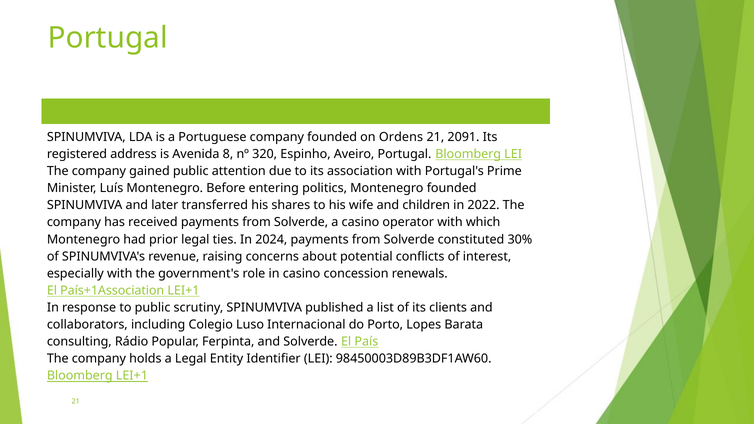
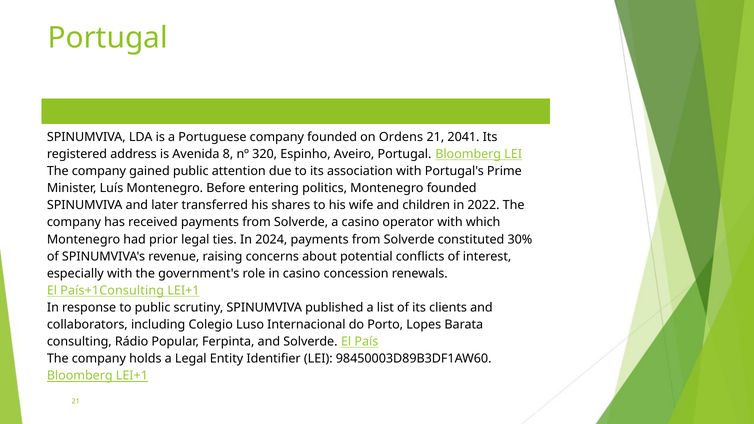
2091: 2091 -> 2041
País+1Association: País+1Association -> País+1Consulting
